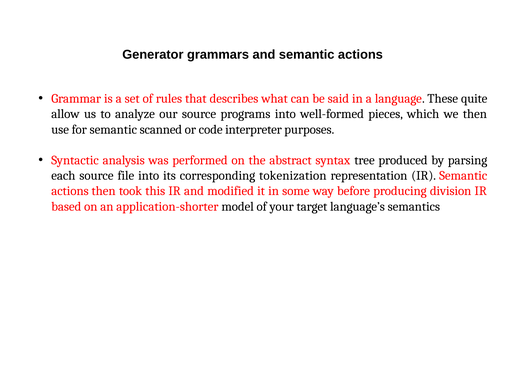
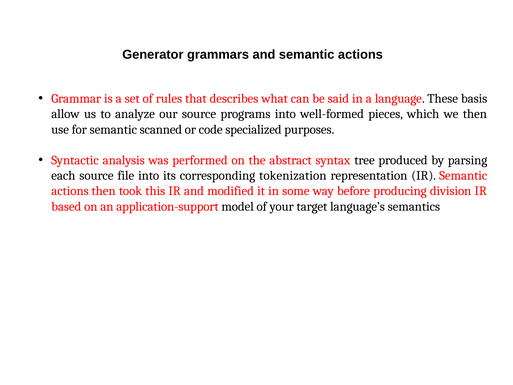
quite: quite -> basis
interpreter: interpreter -> specialized
application-shorter: application-shorter -> application-support
